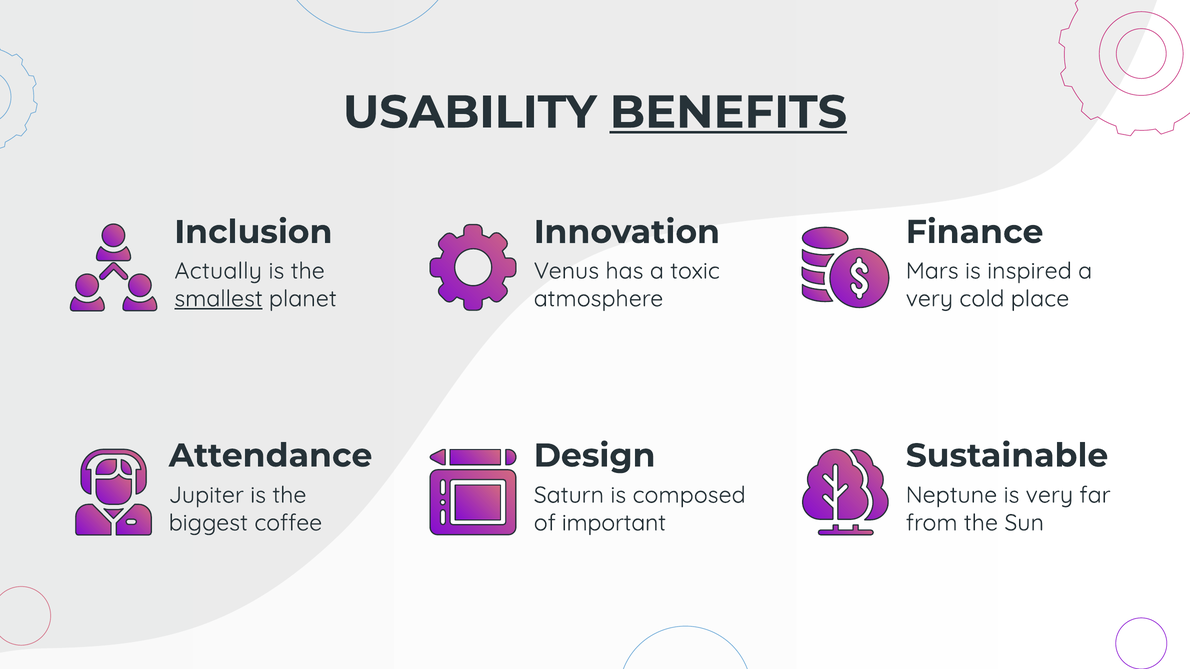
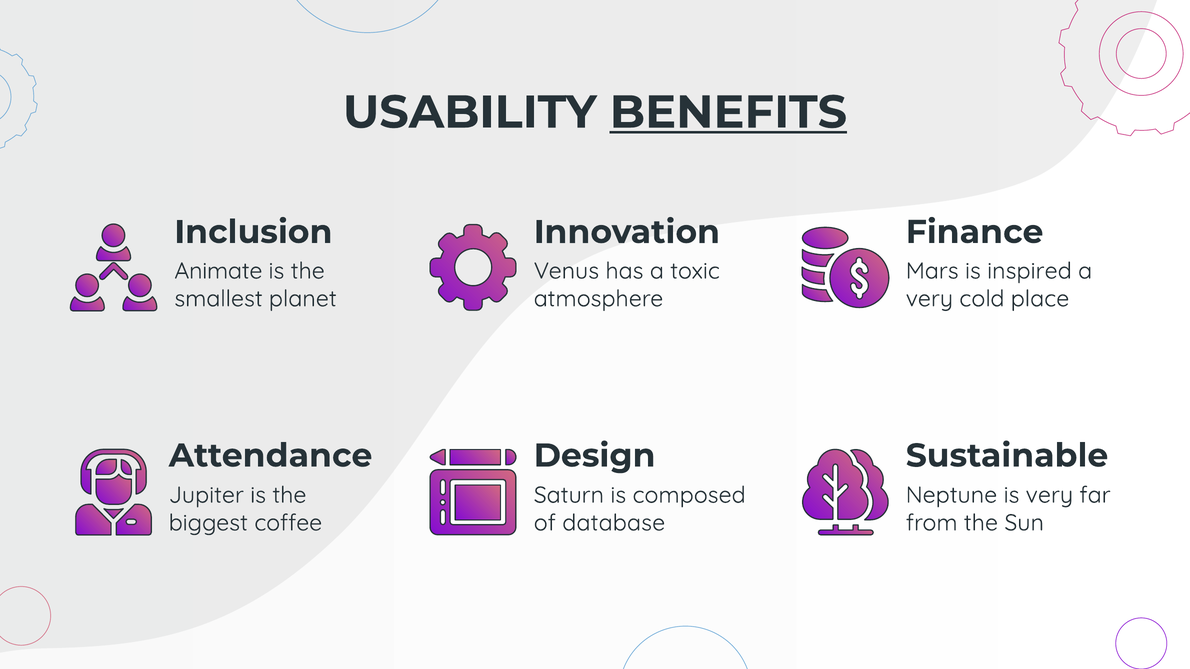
Actually: Actually -> Animate
smallest underline: present -> none
important: important -> database
